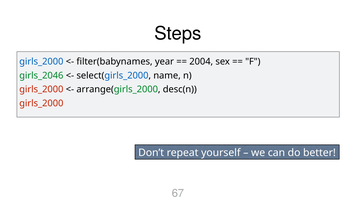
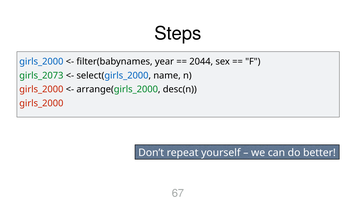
2004: 2004 -> 2044
girls_2046: girls_2046 -> girls_2073
